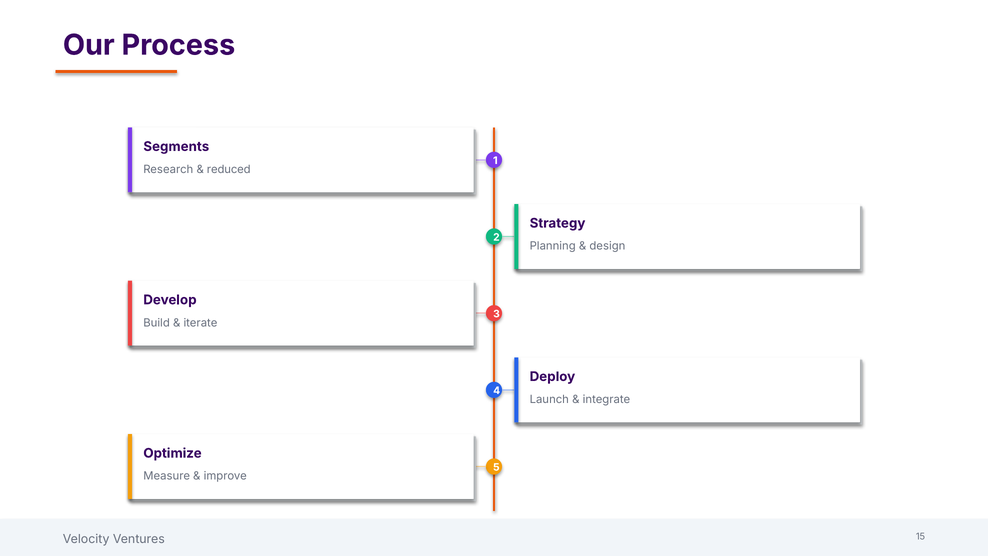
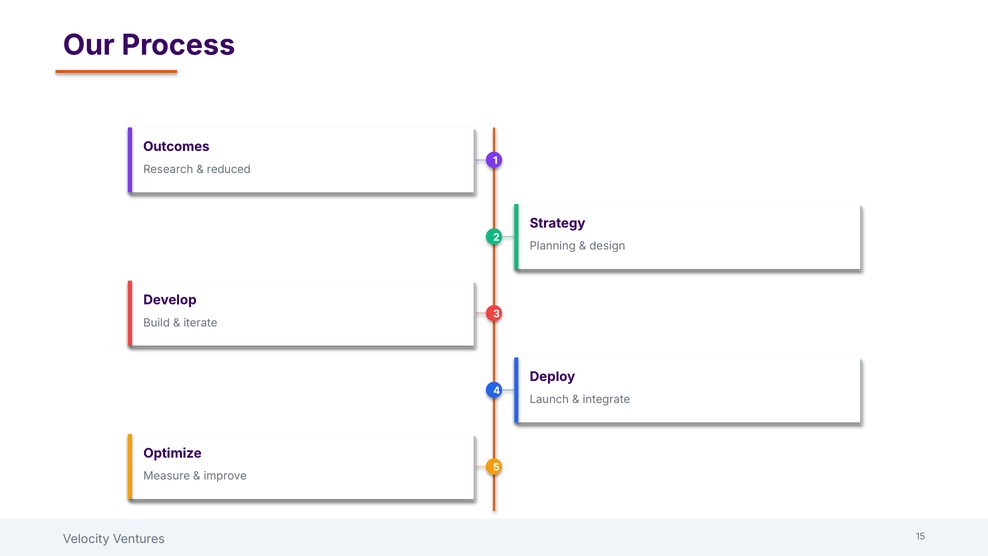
Segments: Segments -> Outcomes
